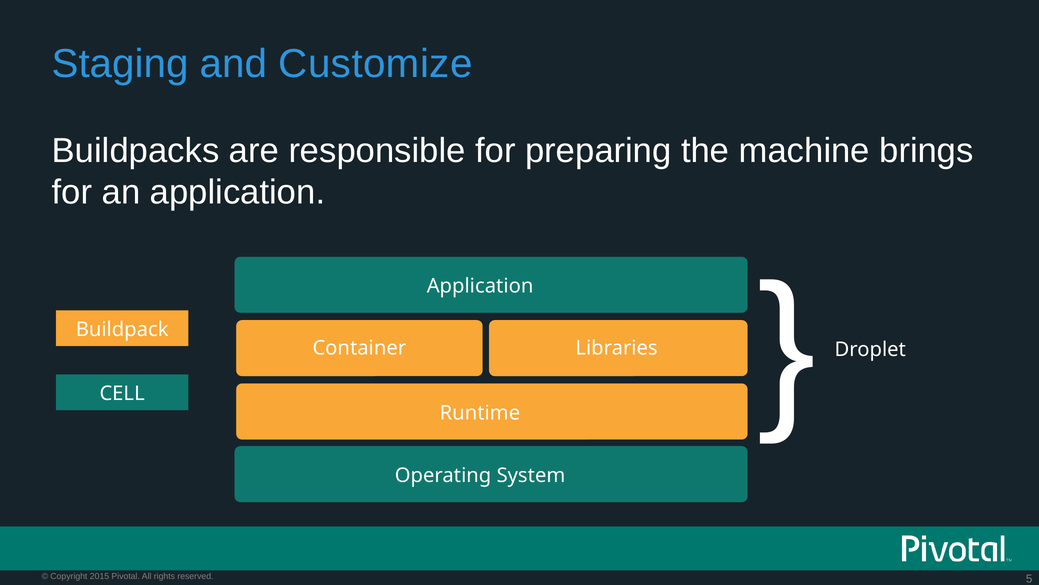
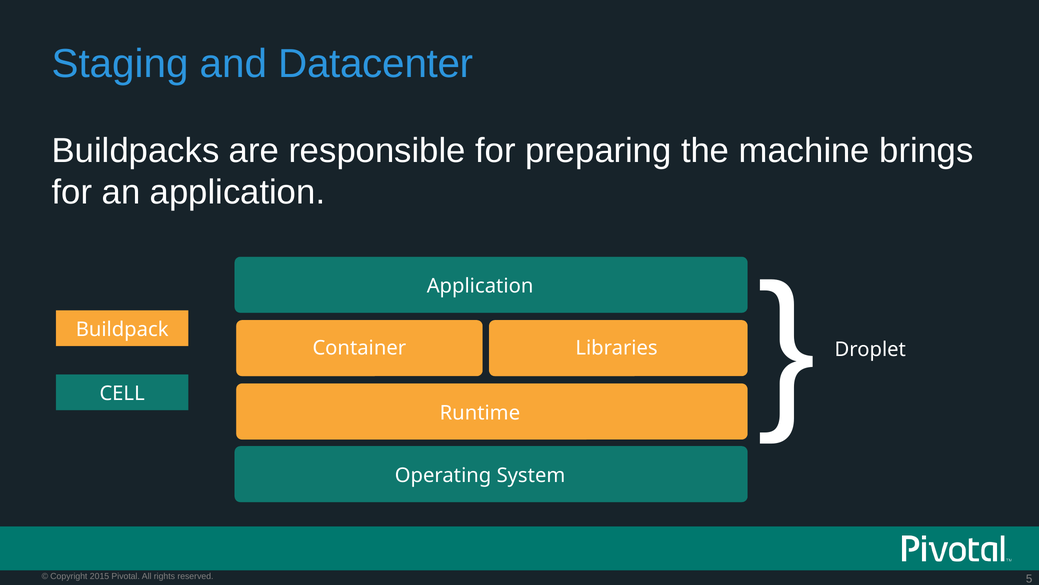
Customize: Customize -> Datacenter
